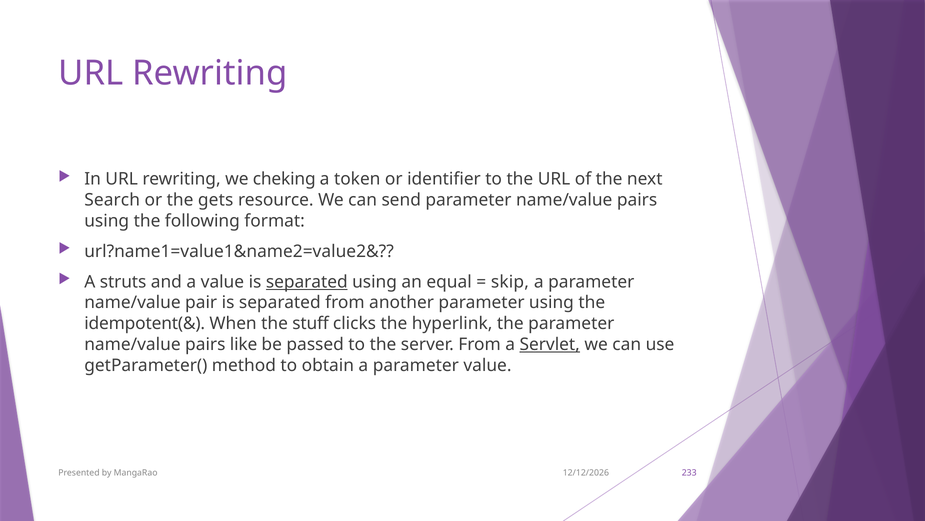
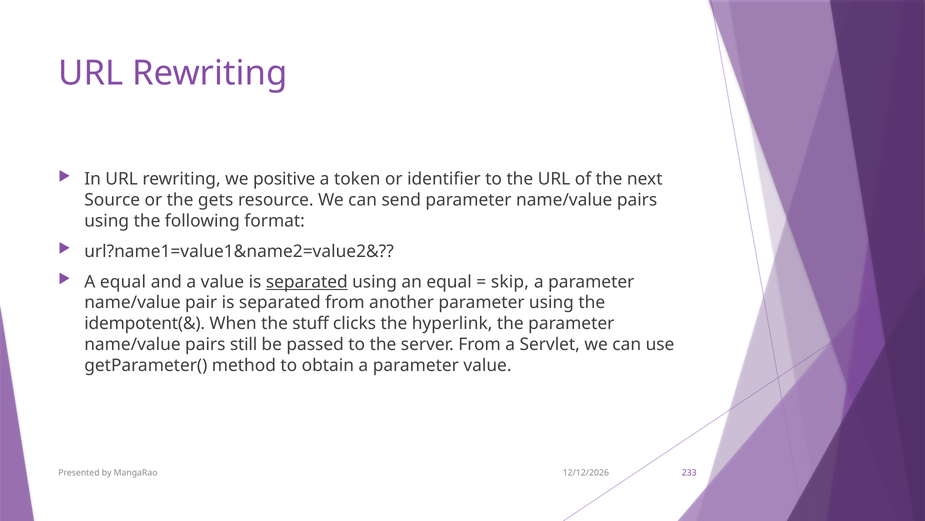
cheking: cheking -> positive
Search: Search -> Source
A struts: struts -> equal
like: like -> still
Servlet underline: present -> none
